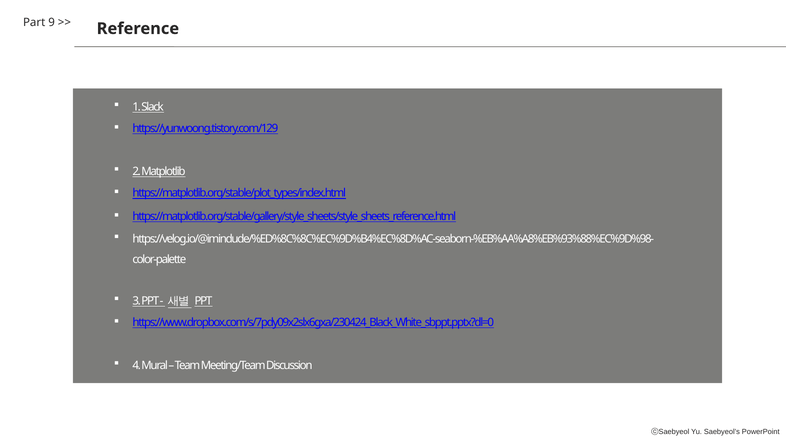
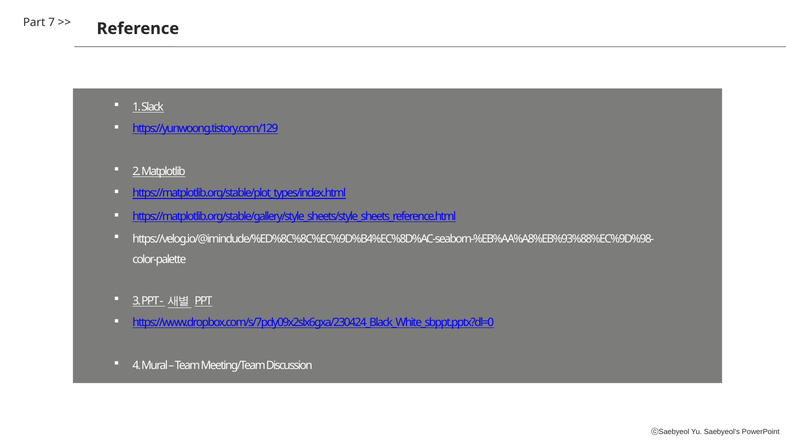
9: 9 -> 7
